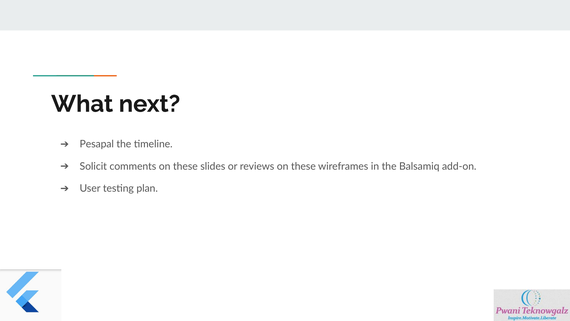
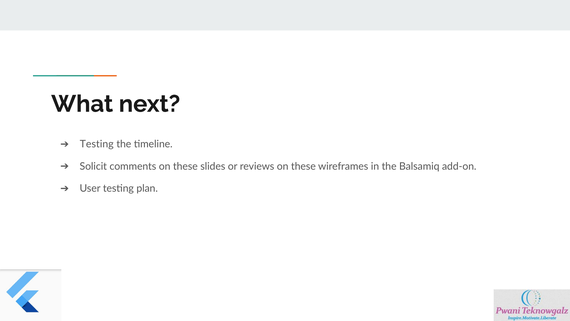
Pesapal at (97, 144): Pesapal -> Testing
